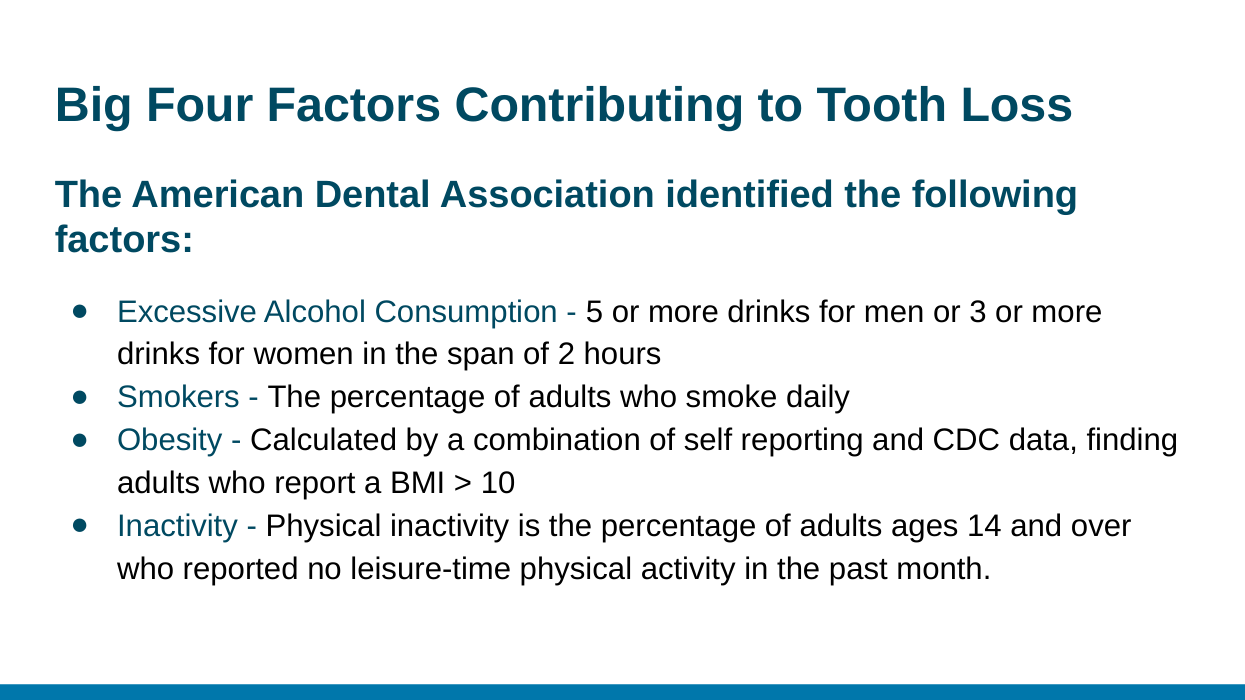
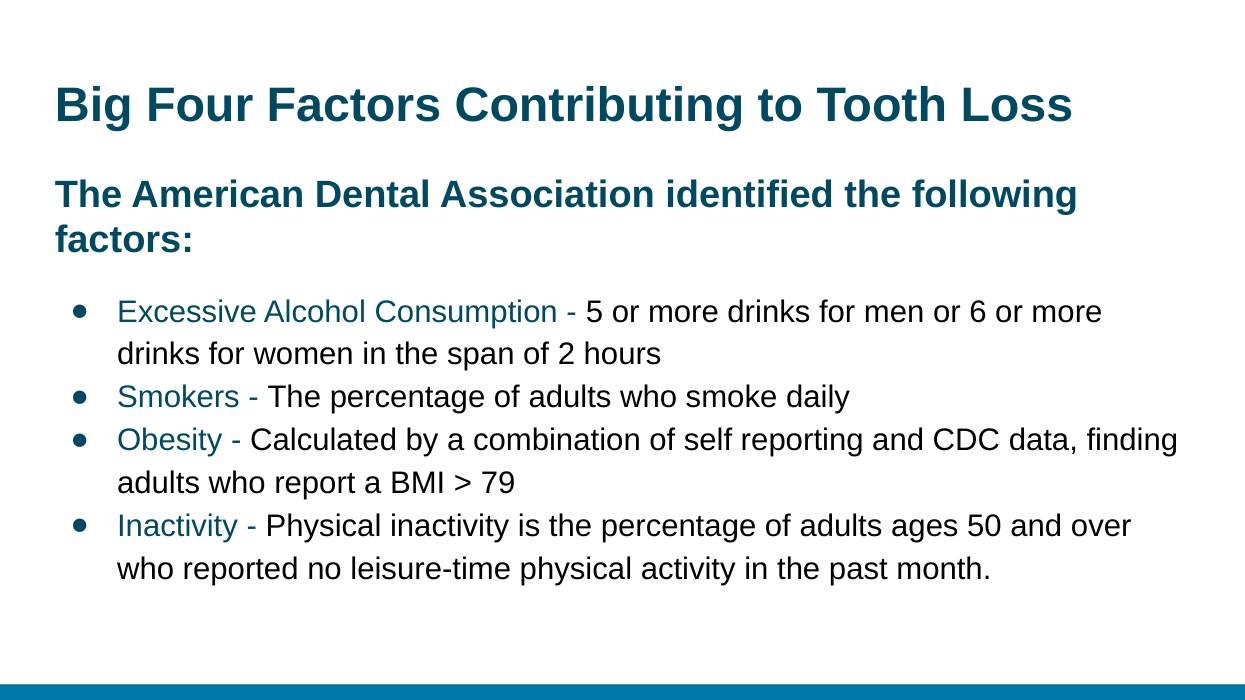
3: 3 -> 6
10: 10 -> 79
14: 14 -> 50
